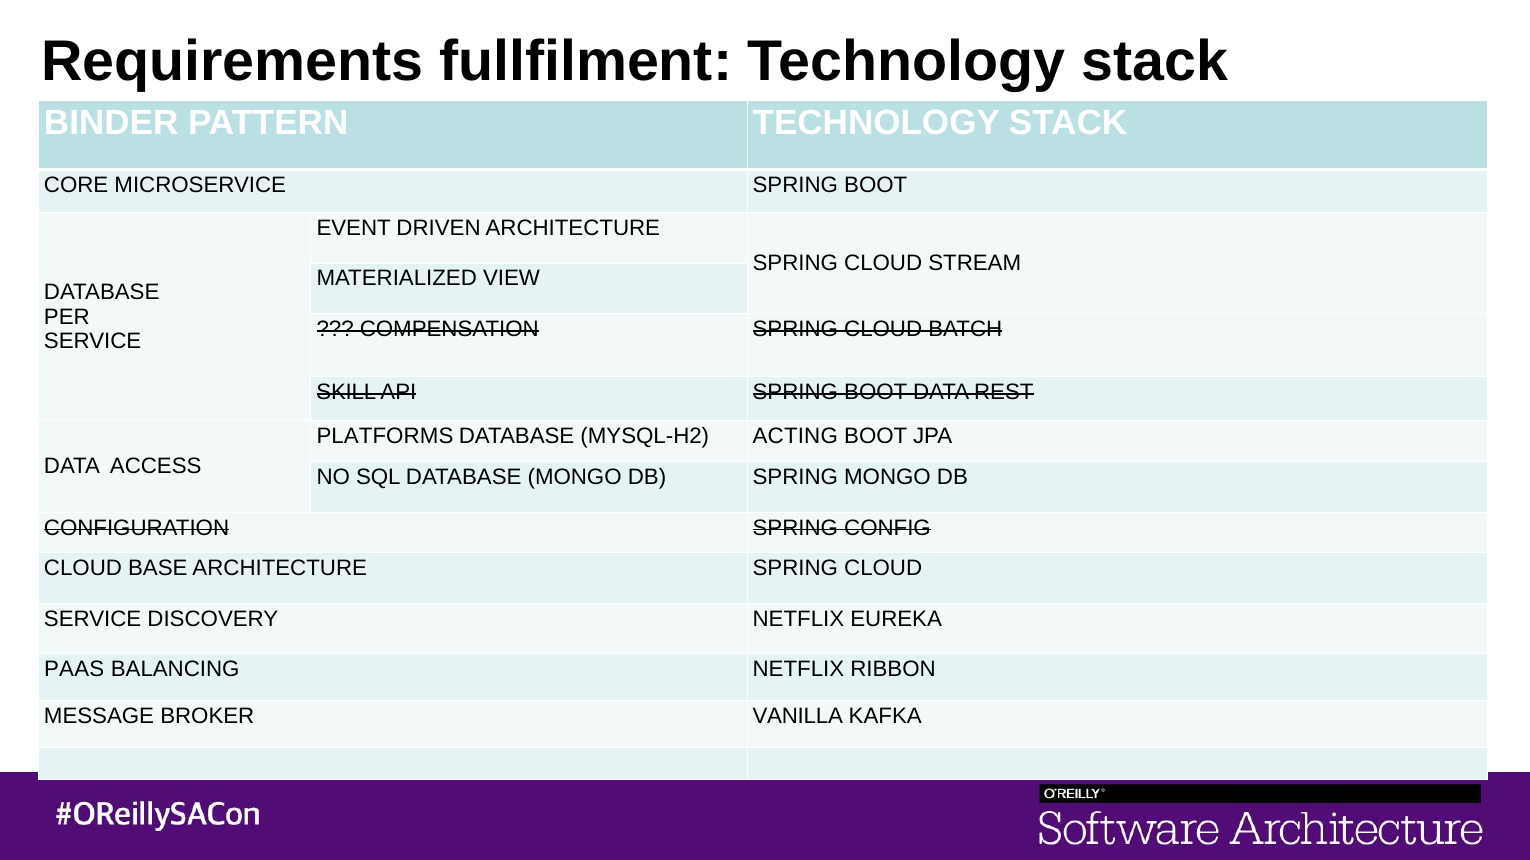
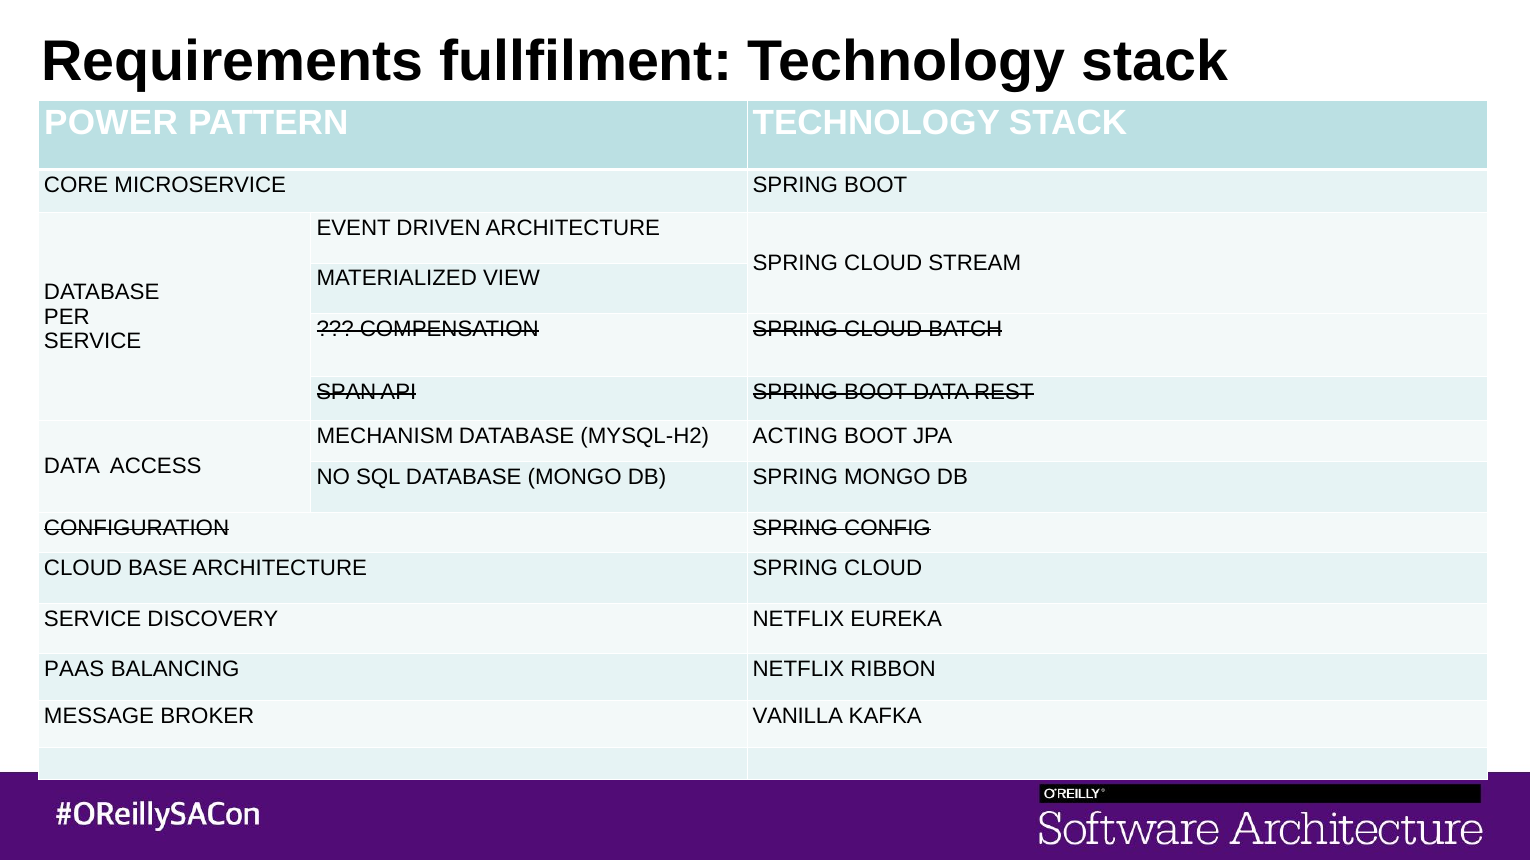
BINDER: BINDER -> POWER
SKILL: SKILL -> SPAN
PLATFORMS: PLATFORMS -> MECHANISM
